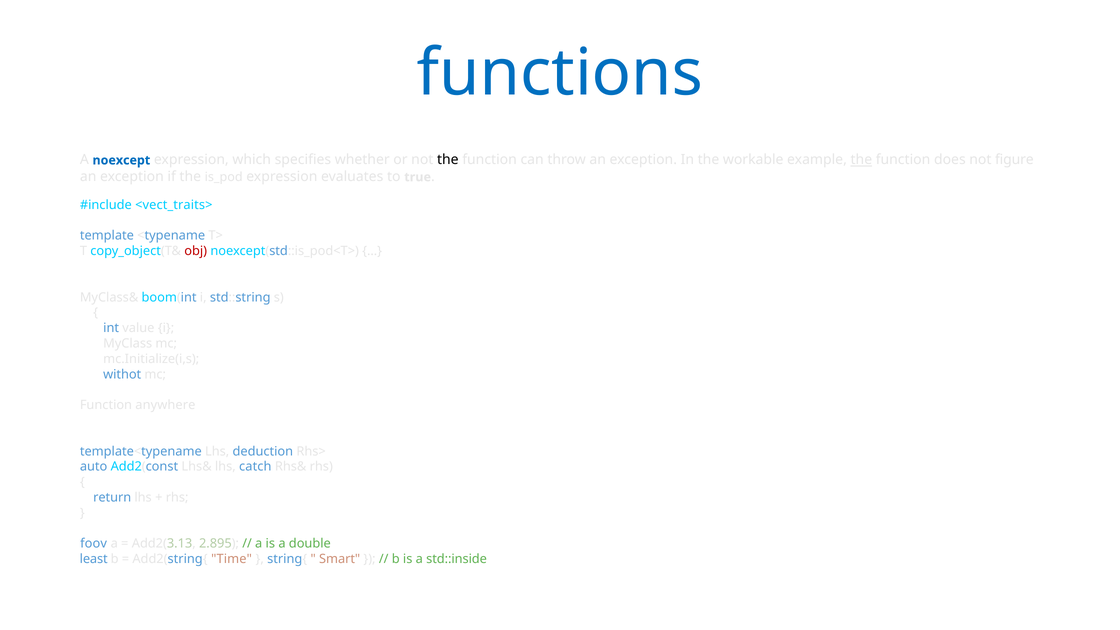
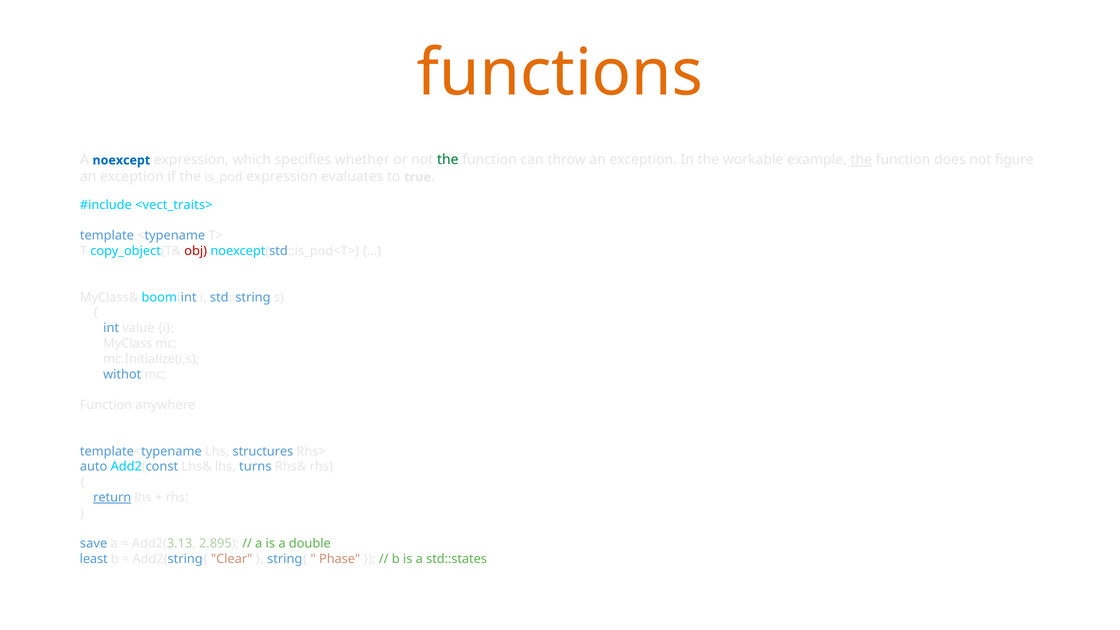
functions colour: blue -> orange
the at (448, 160) colour: black -> green
deduction: deduction -> structures
catch: catch -> turns
return underline: none -> present
foov: foov -> save
Time: Time -> Clear
Smart: Smart -> Phase
std::inside: std::inside -> std::states
